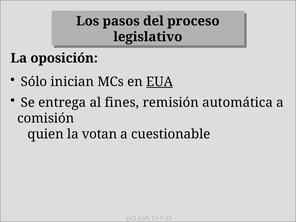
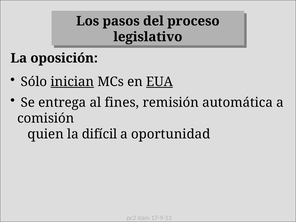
inician underline: none -> present
votan: votan -> difícil
cuestionable: cuestionable -> oportunidad
